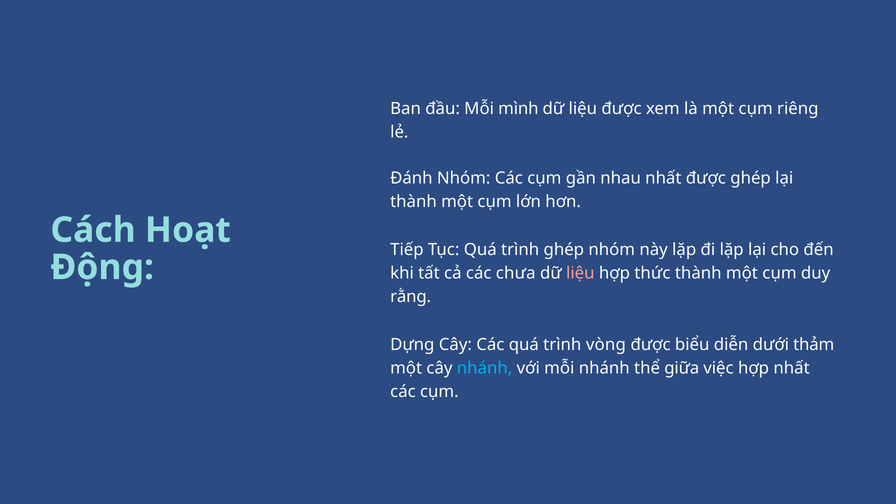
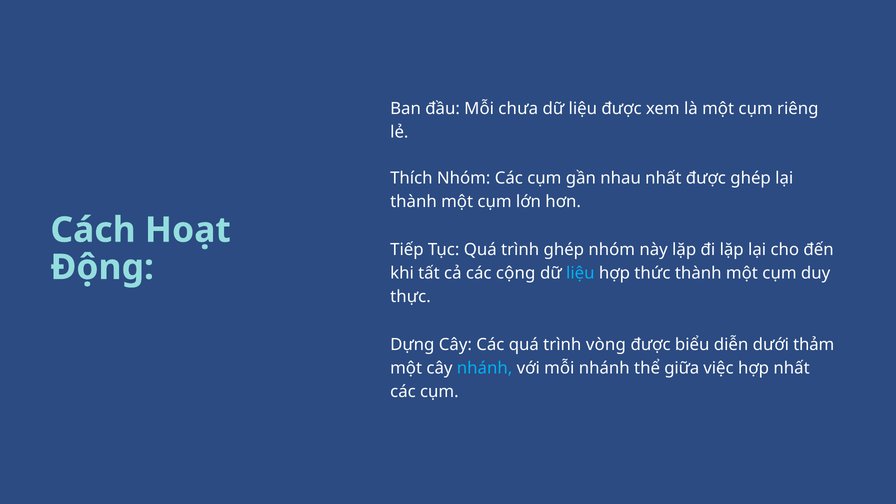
mình: mình -> chưa
Đánh: Đánh -> Thích
chưa: chưa -> cộng
liệu at (580, 273) colour: pink -> light blue
rằng: rằng -> thực
